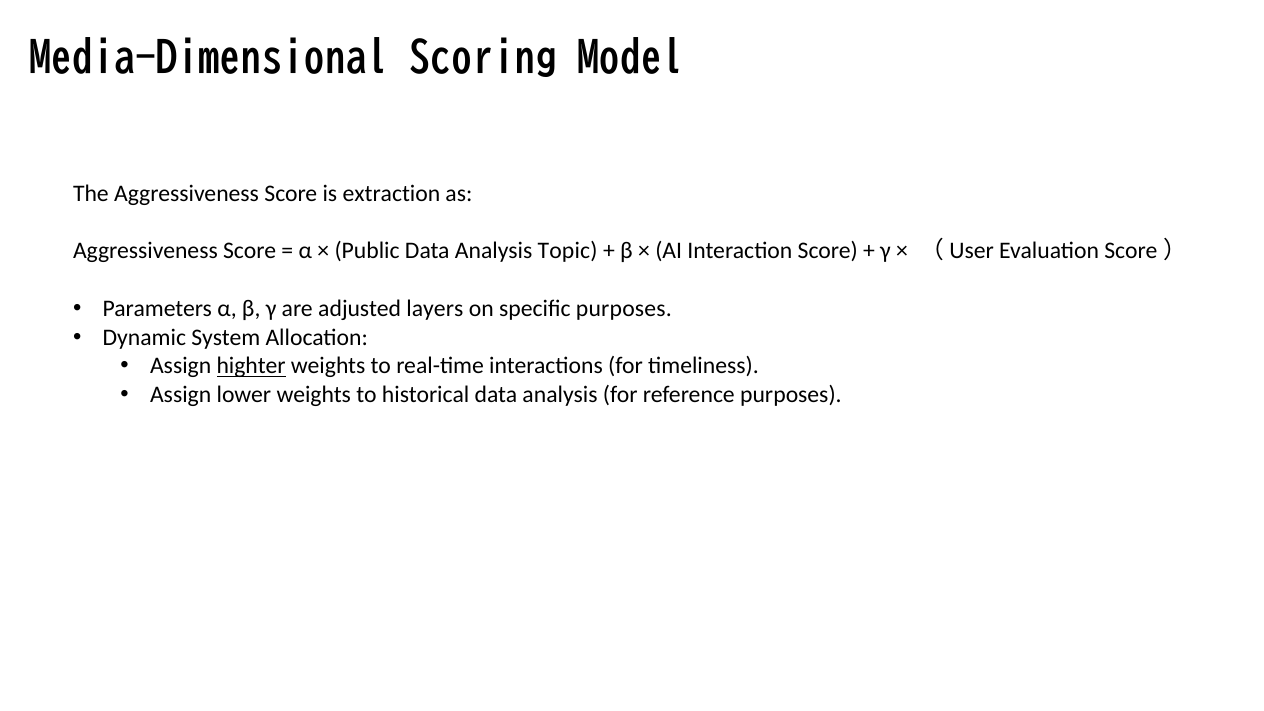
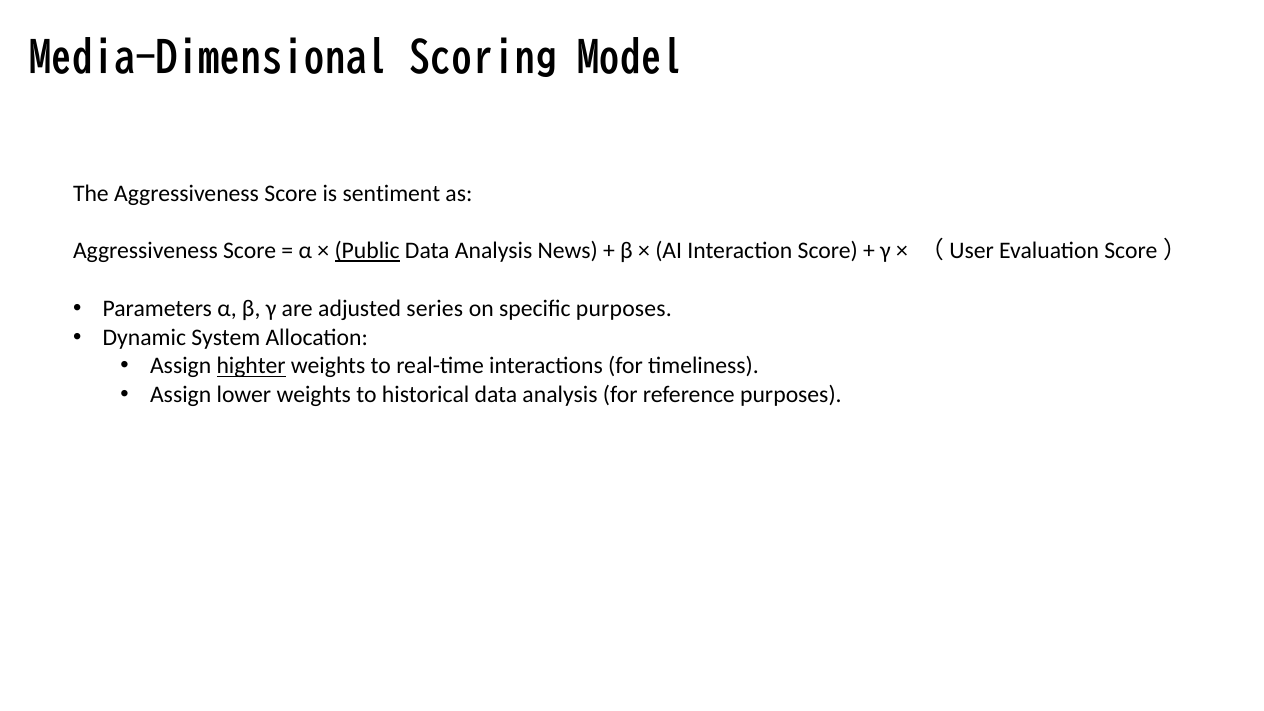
extraction: extraction -> sentiment
Public underline: none -> present
Topic: Topic -> News
layers: layers -> series
